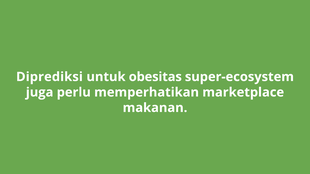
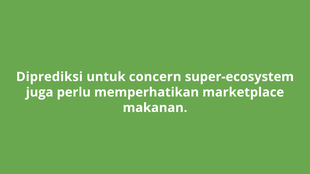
obesitas: obesitas -> concern
